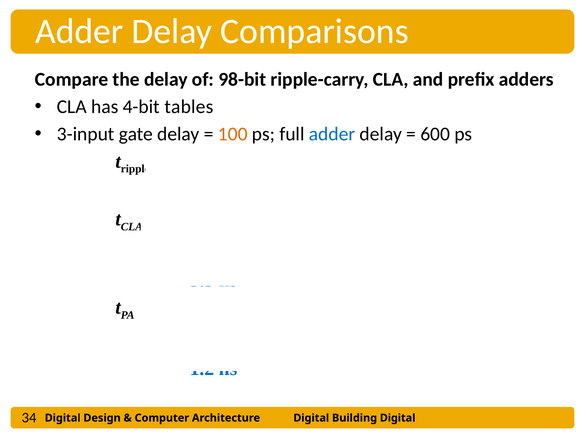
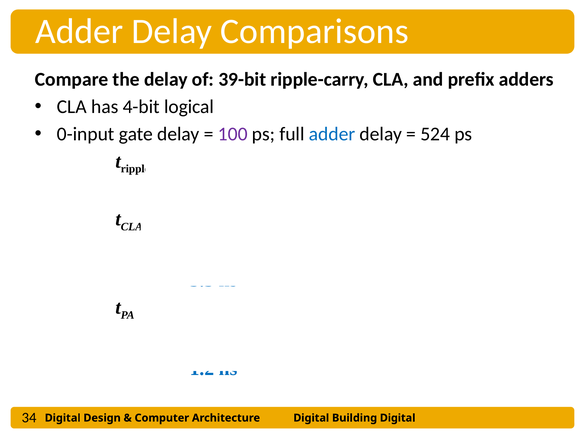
98-bit: 98-bit -> 39-bit
tables: tables -> logical
3-input: 3-input -> 0-input
100 at (233, 134) colour: orange -> purple
600 at (435, 134): 600 -> 524
